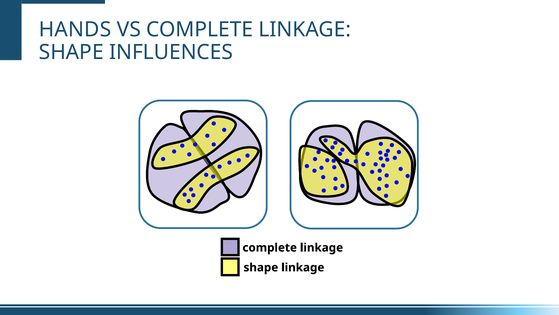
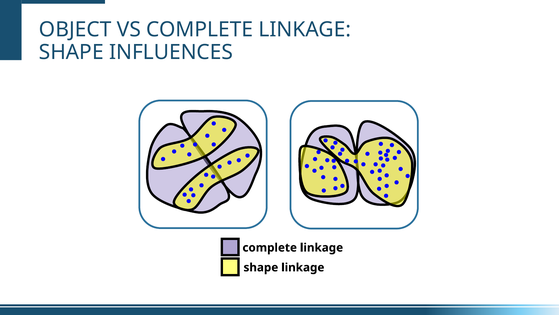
HANDS: HANDS -> OBJECT
